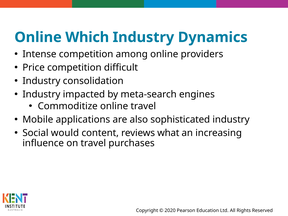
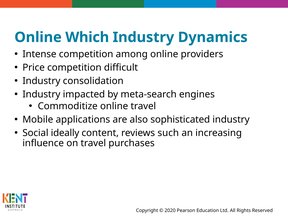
would: would -> ideally
what: what -> such
